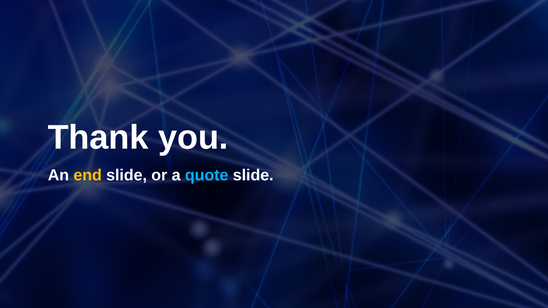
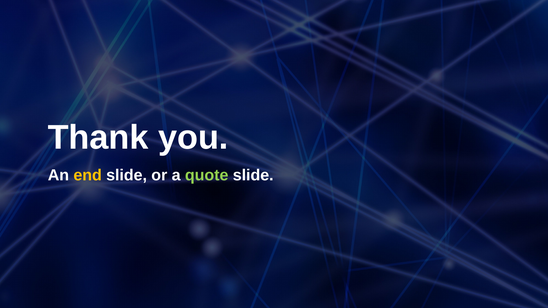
quote colour: light blue -> light green
